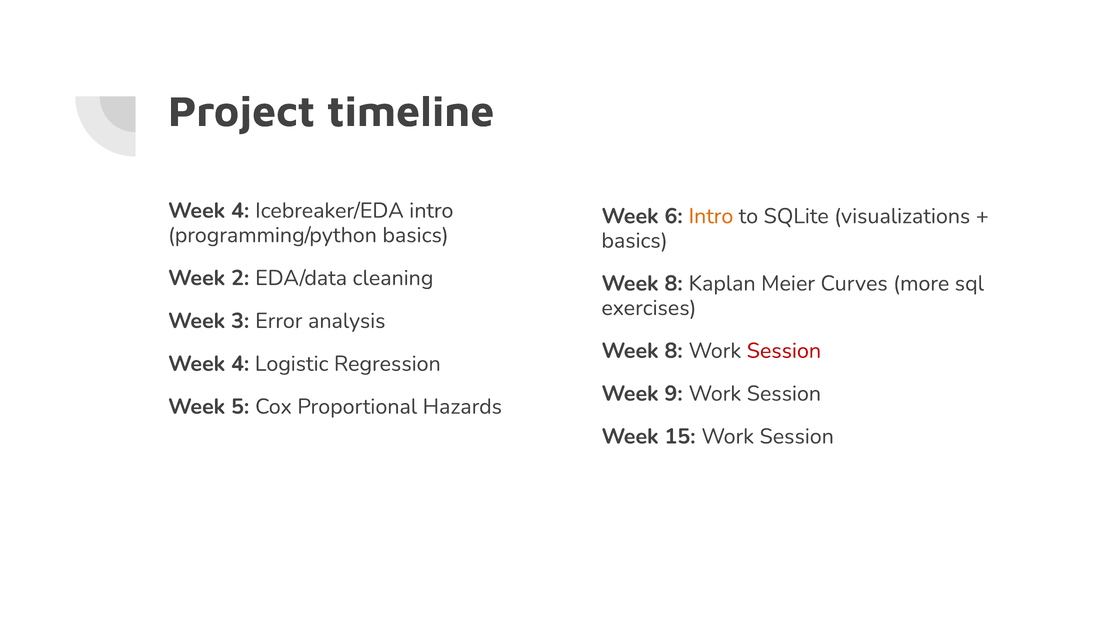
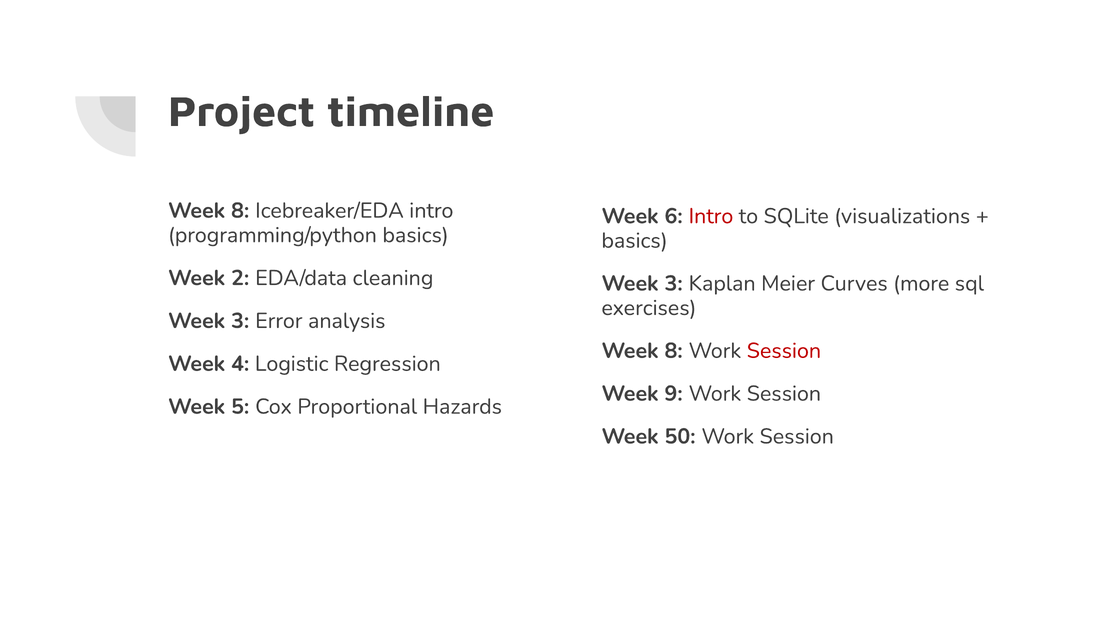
4 at (240, 210): 4 -> 8
Intro at (711, 216) colour: orange -> red
8 at (674, 283): 8 -> 3
15: 15 -> 50
